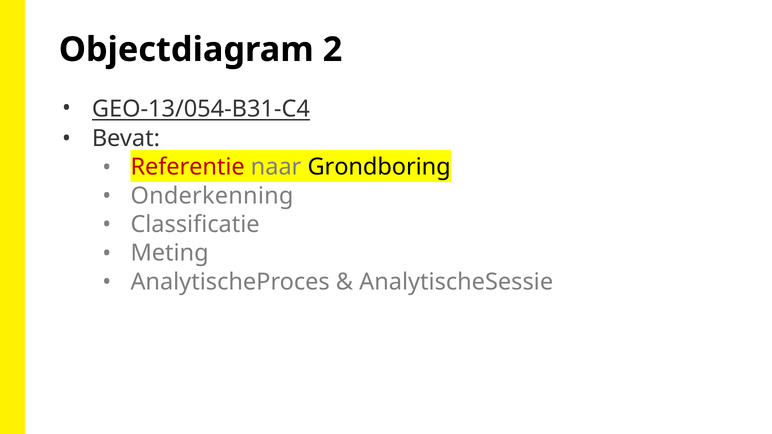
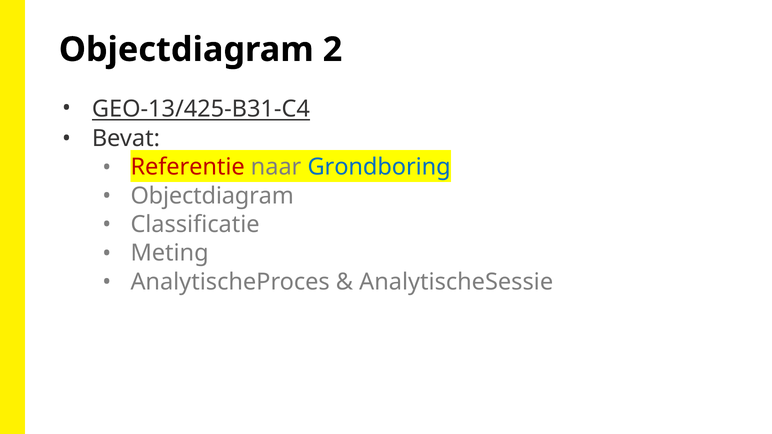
GEO-13/054-B31-C4: GEO-13/054-B31-C4 -> GEO-13/425-B31-C4
Grondboring colour: black -> blue
Onderkenning at (212, 196): Onderkenning -> Objectdiagram
